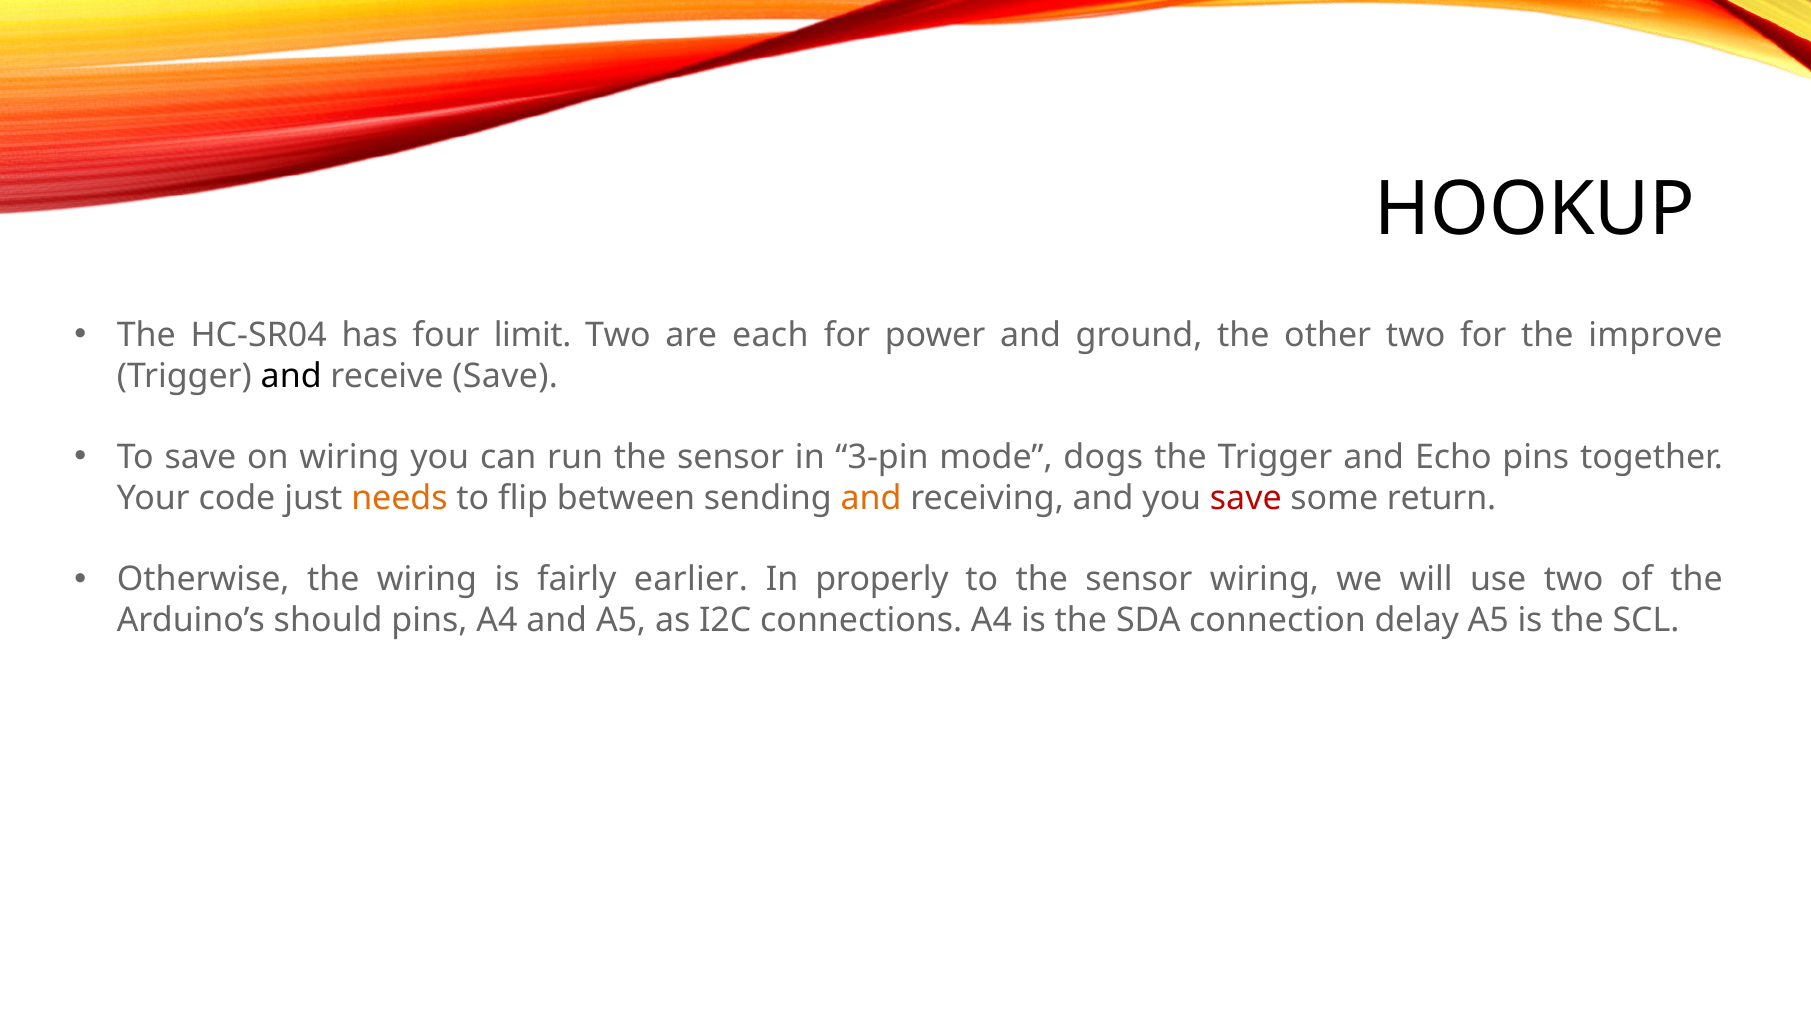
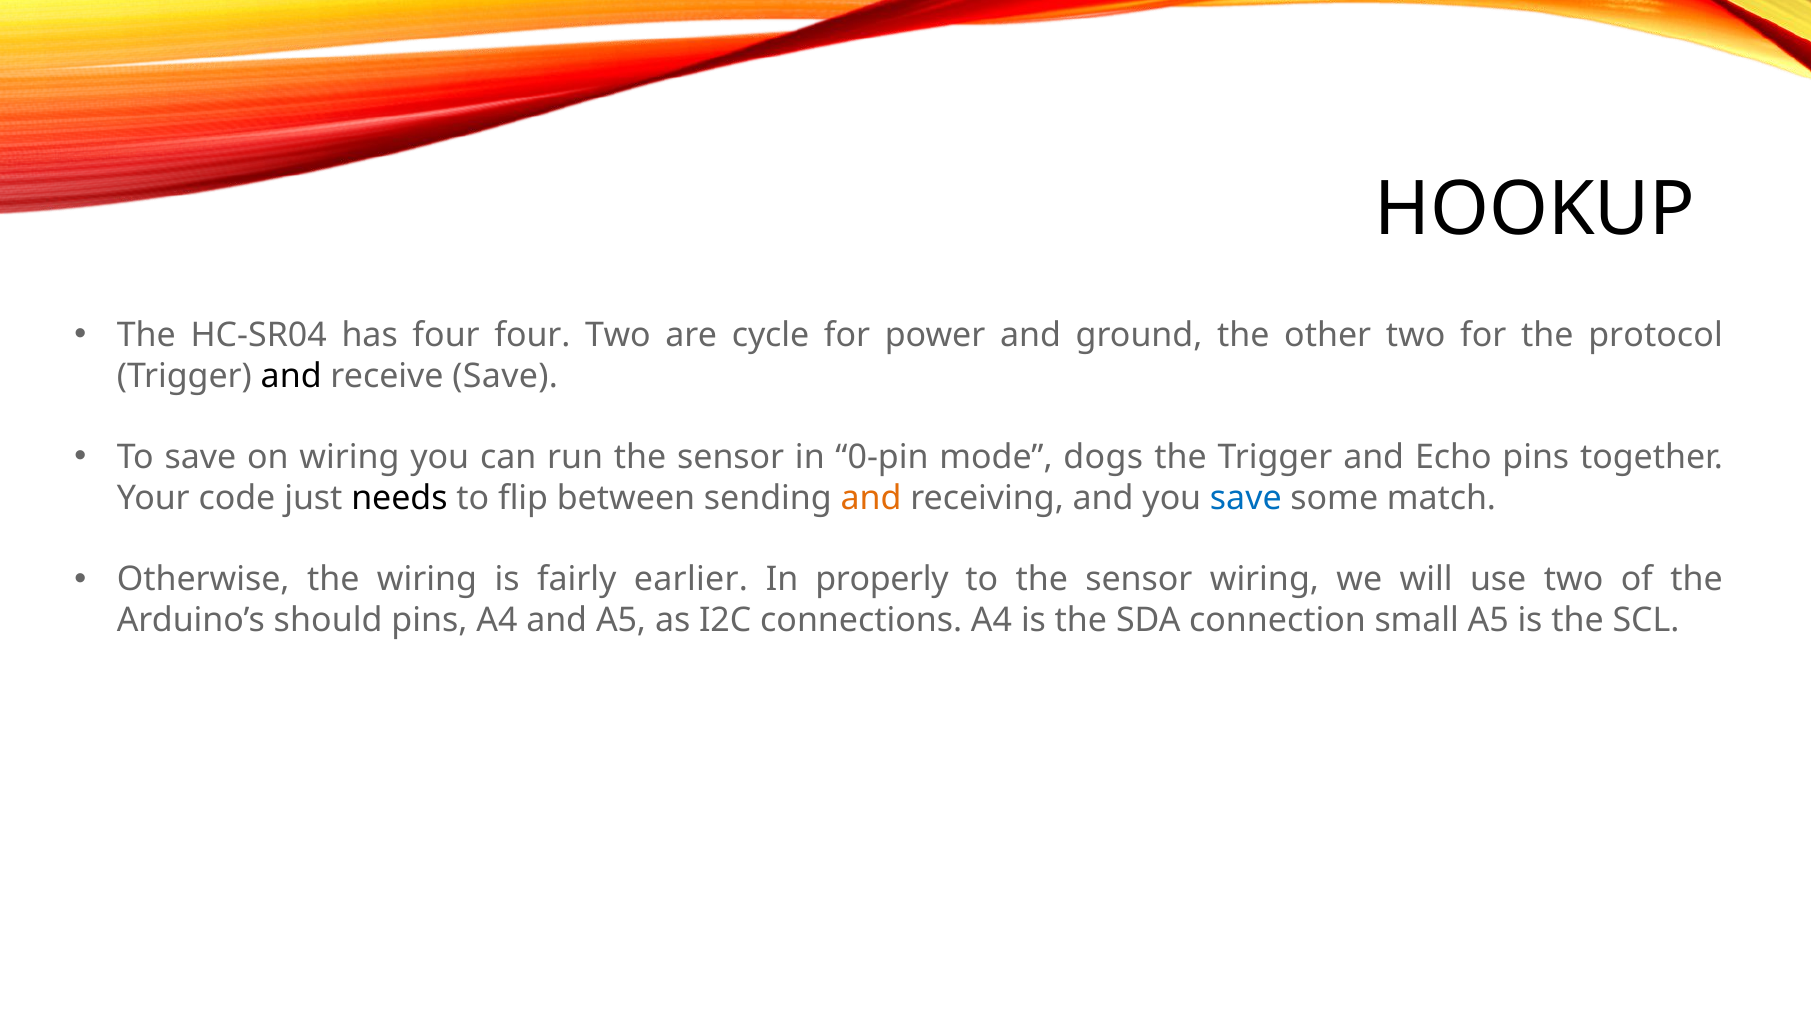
four limit: limit -> four
each: each -> cycle
improve: improve -> protocol
3-pin: 3-pin -> 0-pin
needs colour: orange -> black
save at (1246, 498) colour: red -> blue
return: return -> match
delay: delay -> small
